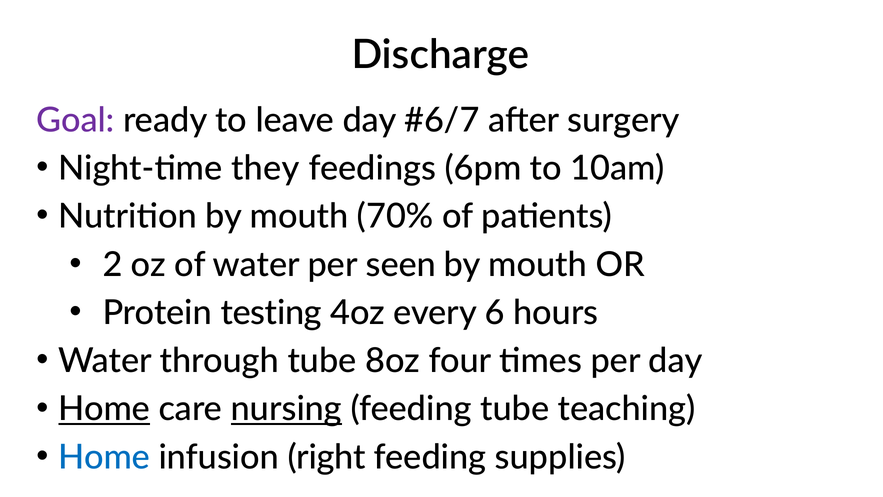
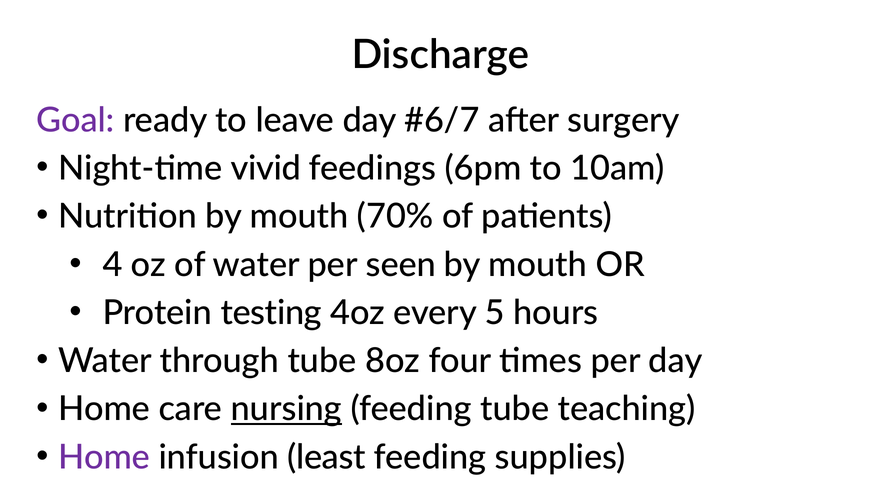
they: they -> vivid
2: 2 -> 4
6: 6 -> 5
Home at (104, 409) underline: present -> none
Home at (104, 457) colour: blue -> purple
right: right -> least
